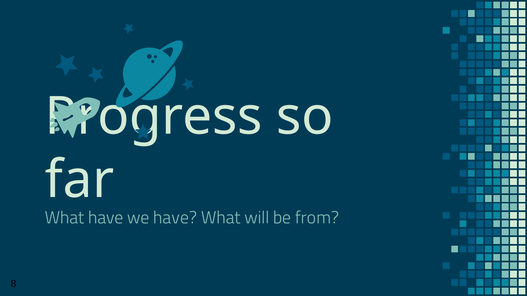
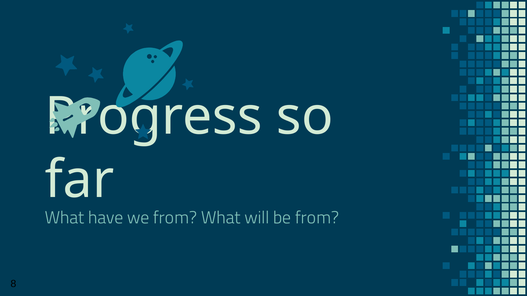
we have: have -> from
